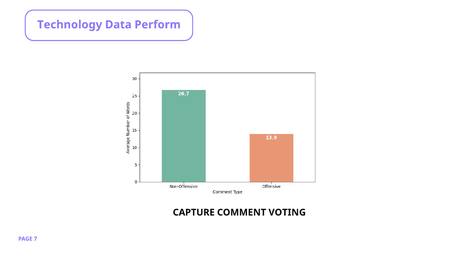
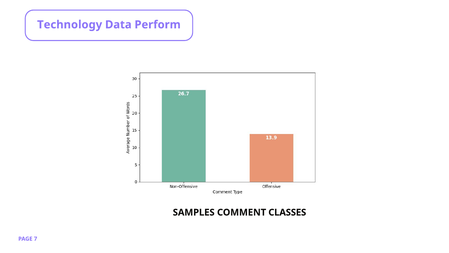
CAPTURE: CAPTURE -> SAMPLES
VOTING: VOTING -> CLASSES
